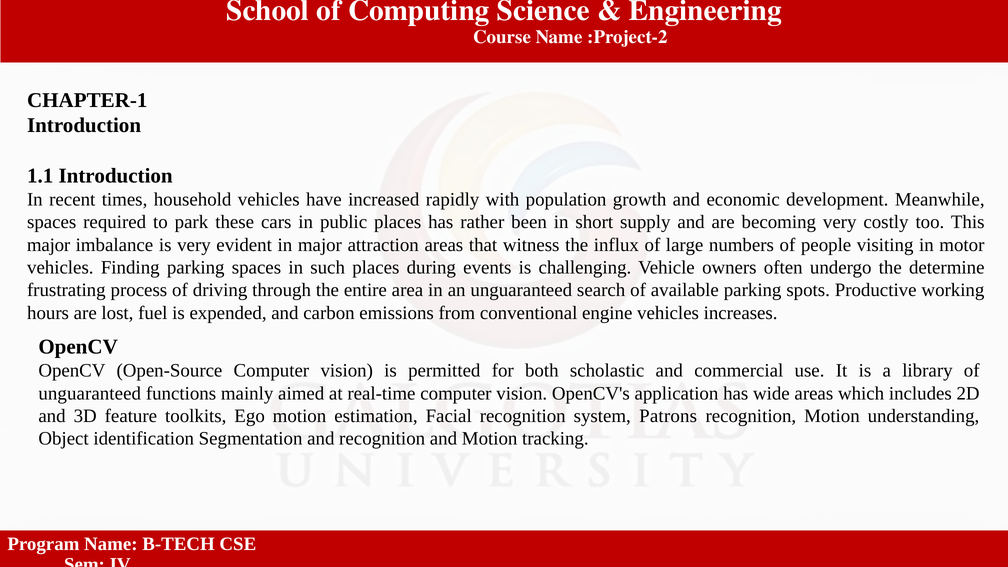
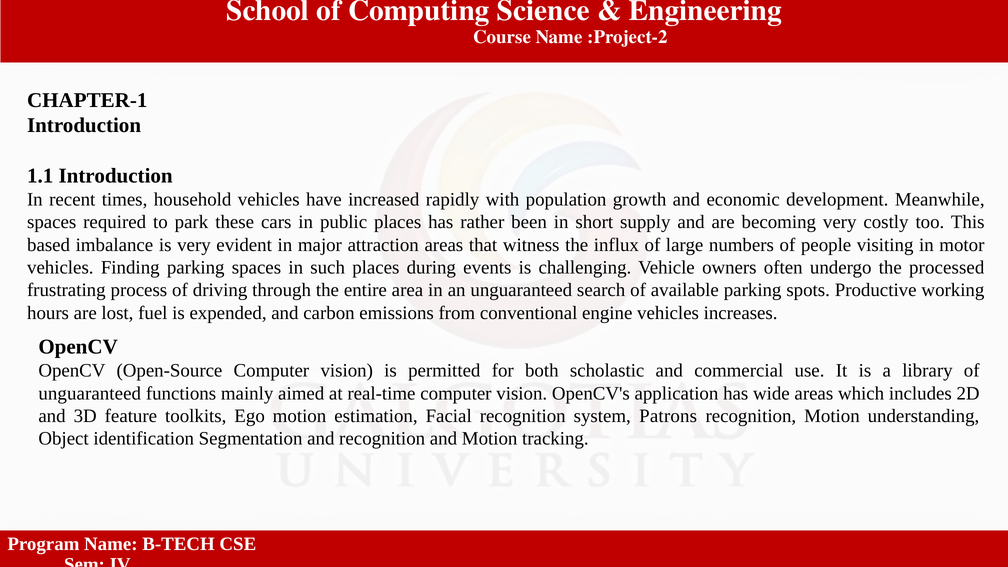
major at (49, 245): major -> based
determine: determine -> processed
